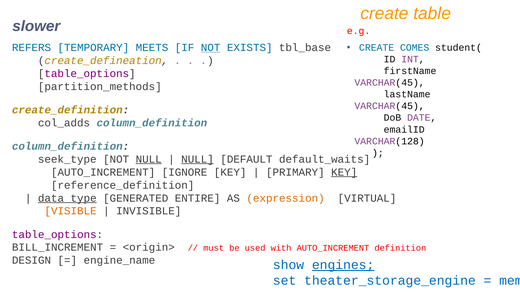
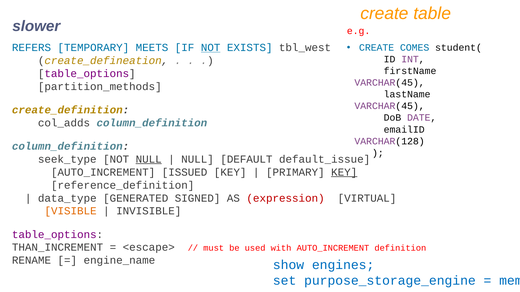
tbl_base: tbl_base -> tbl_west
NULL at (198, 159) underline: present -> none
default_waits: default_waits -> default_issue
IGNORE: IGNORE -> ISSUED
data_type underline: present -> none
ENTIRE: ENTIRE -> SIGNED
expression colour: orange -> red
BILL_INCREMENT: BILL_INCREMENT -> THAN_INCREMENT
<origin>: <origin> -> <escape>
DESIGN: DESIGN -> RENAME
engines underline: present -> none
theater_storage_engine: theater_storage_engine -> purpose_storage_engine
